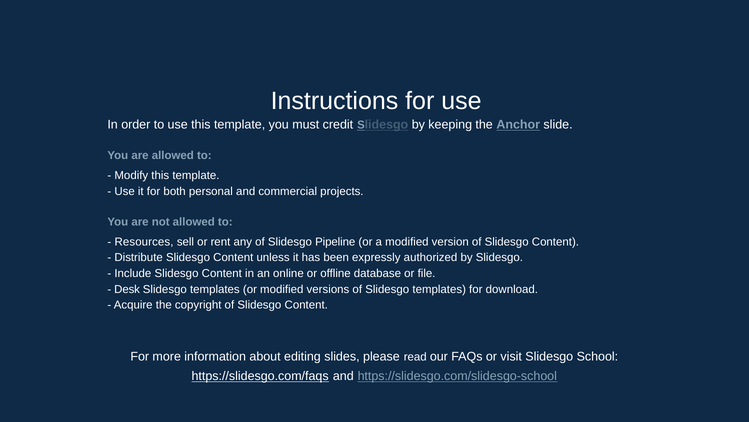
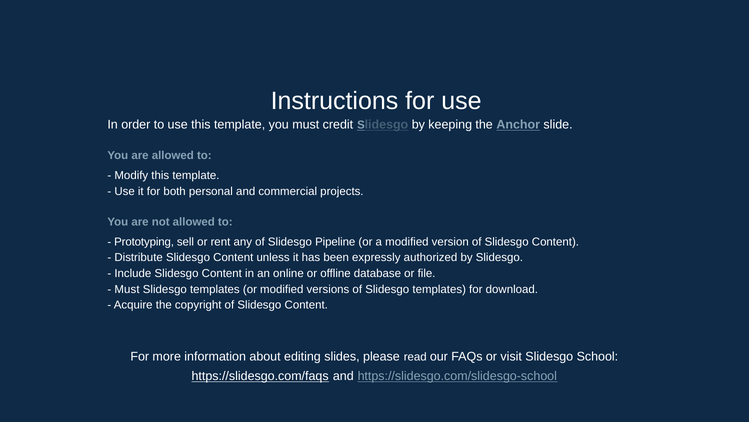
Resources: Resources -> Prototyping
Desk at (127, 289): Desk -> Must
